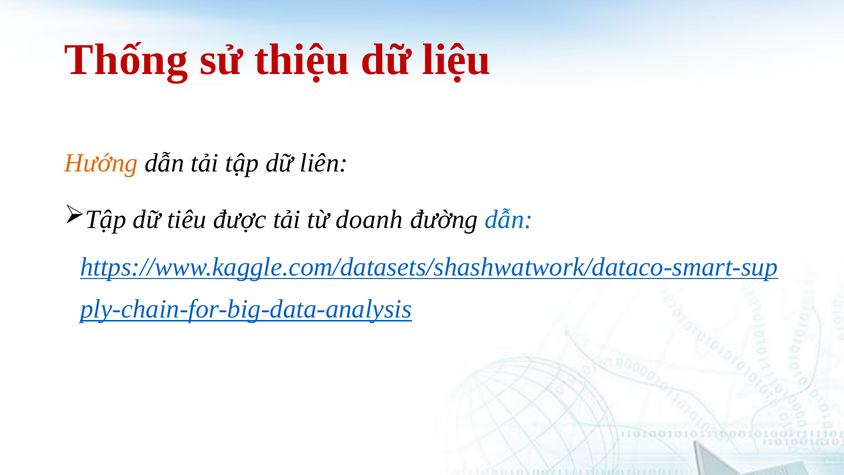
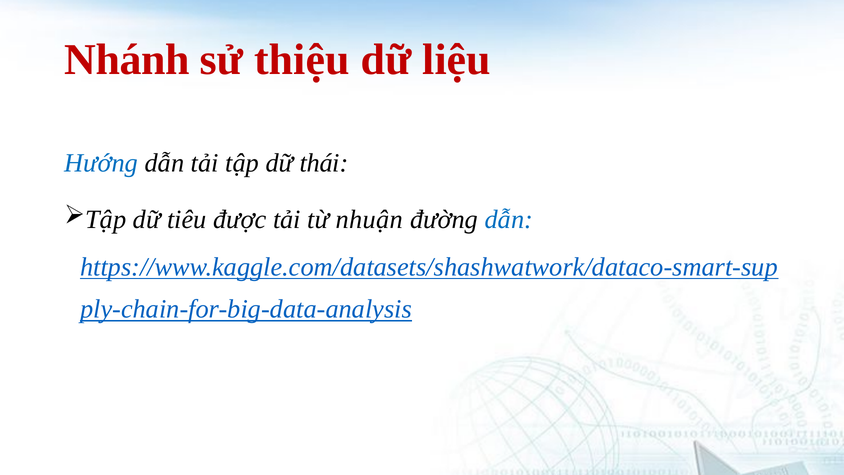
Thống: Thống -> Nhánh
Hướng colour: orange -> blue
liên: liên -> thái
doanh: doanh -> nhuận
